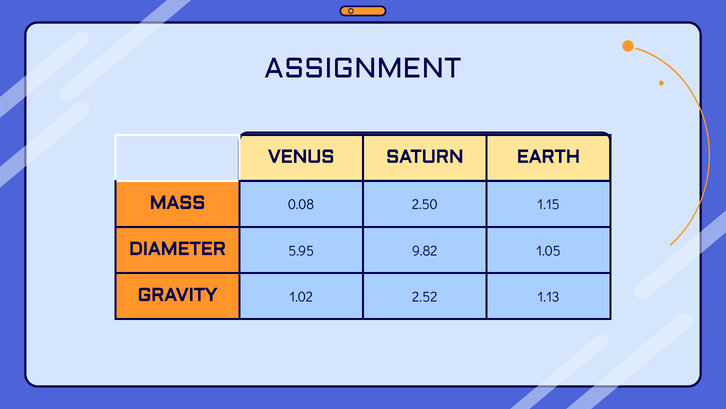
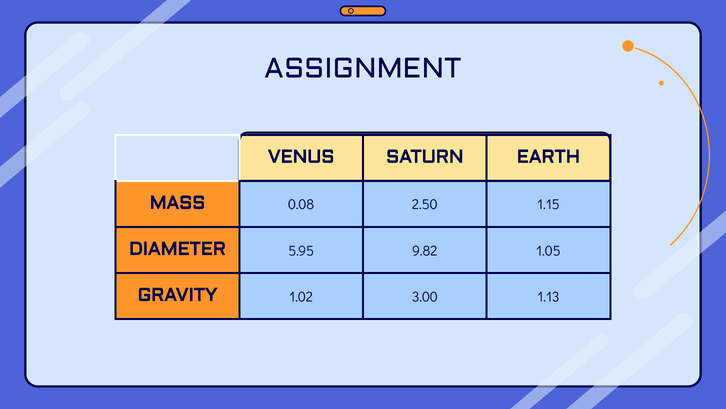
2.52: 2.52 -> 3.00
